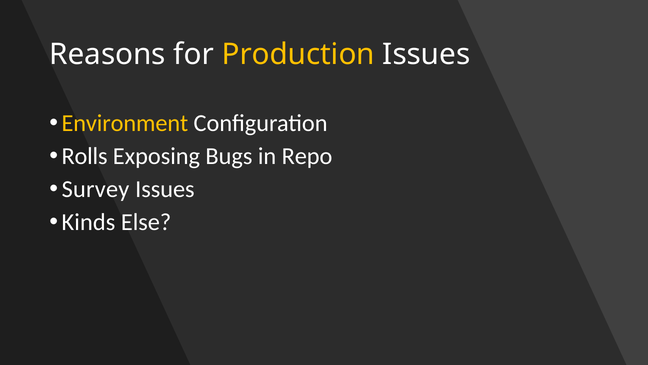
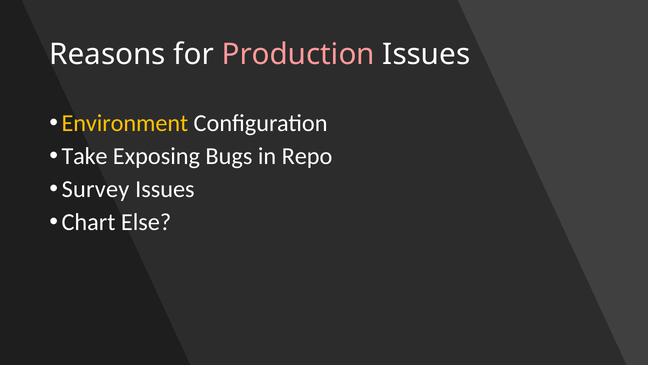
Production colour: yellow -> pink
Rolls: Rolls -> Take
Kinds: Kinds -> Chart
